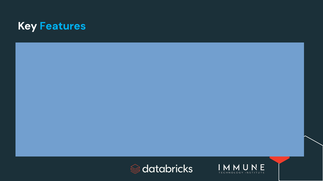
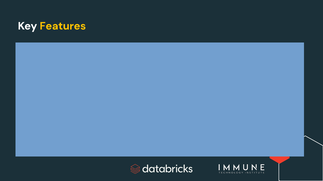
Features colour: light blue -> yellow
